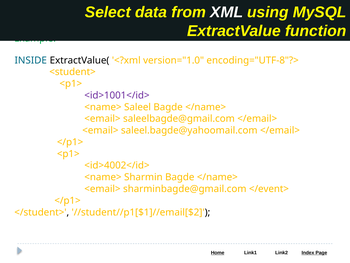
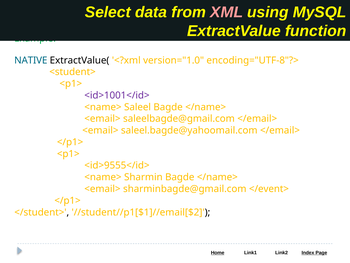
XML colour: white -> pink
INSIDE: INSIDE -> NATIVE
<id>4002</id>: <id>4002</id> -> <id>9555</id>
